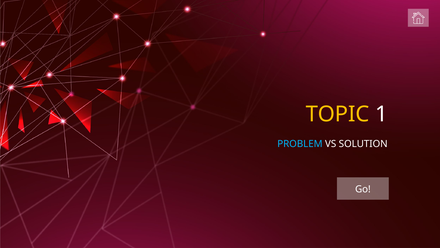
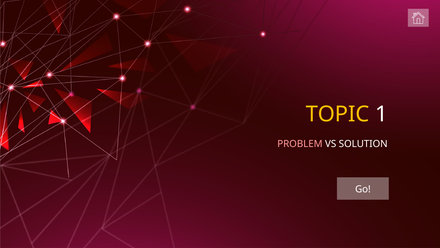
PROBLEM colour: light blue -> pink
